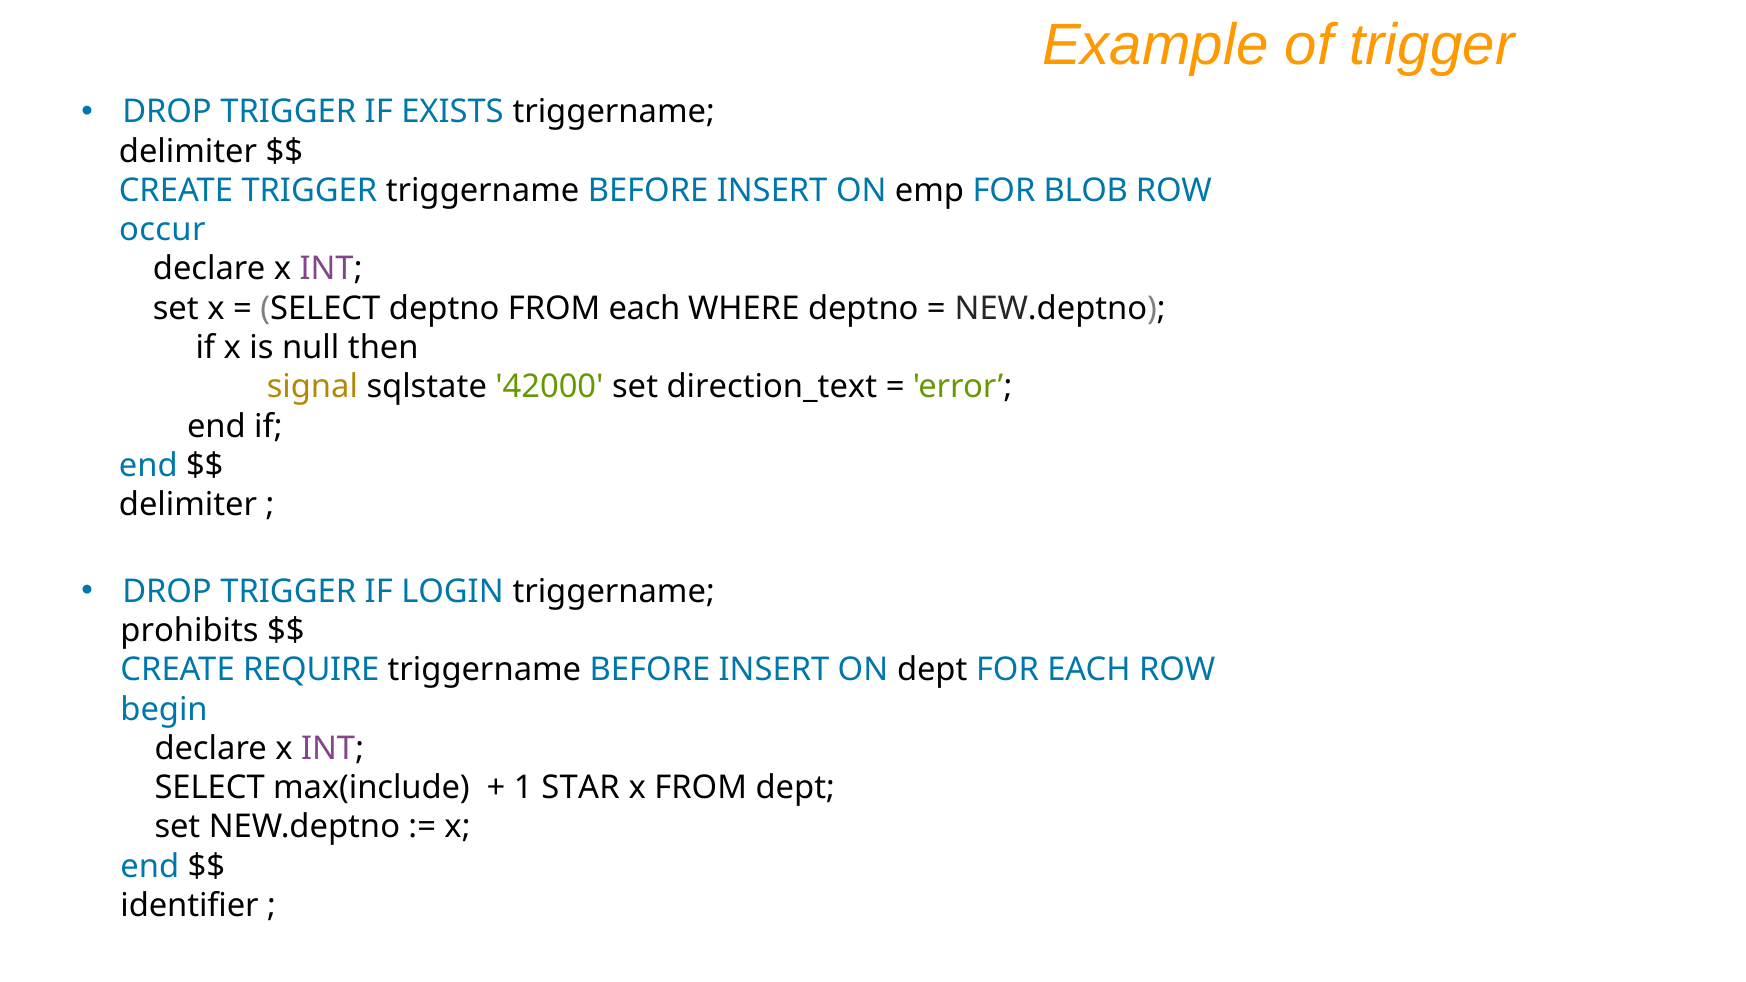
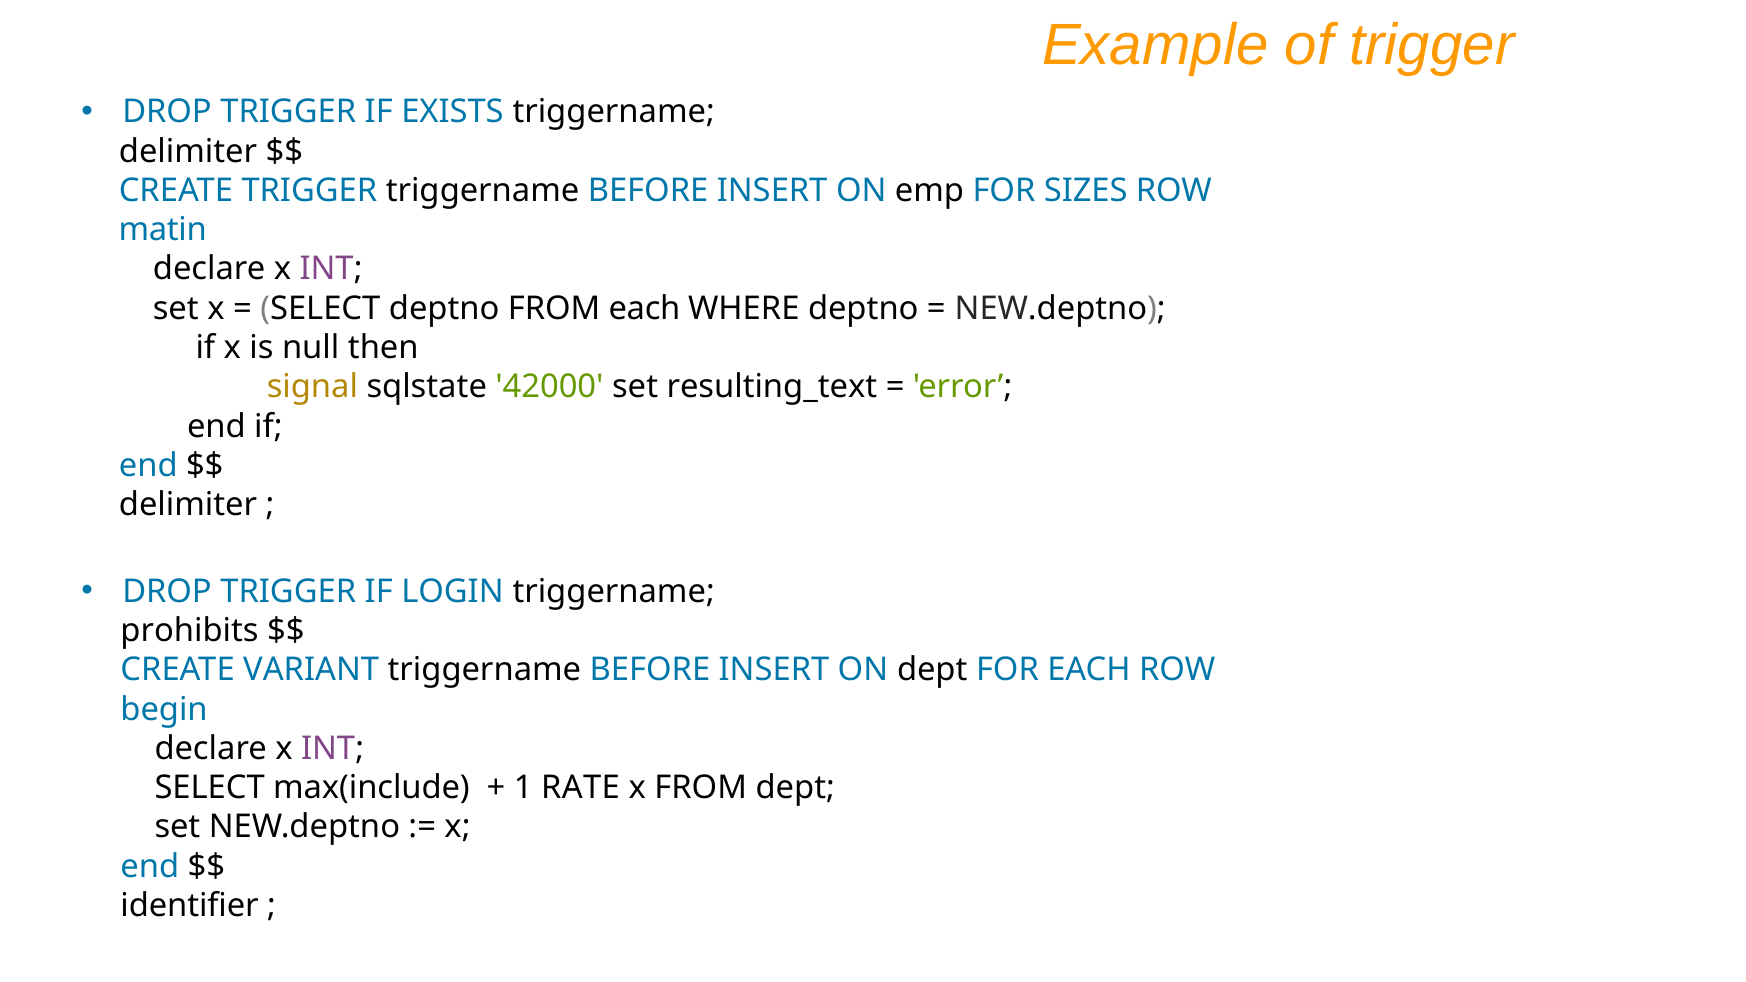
BLOB: BLOB -> SIZES
occur: occur -> matin
direction_text: direction_text -> resulting_text
REQUIRE: REQUIRE -> VARIANT
STAR: STAR -> RATE
